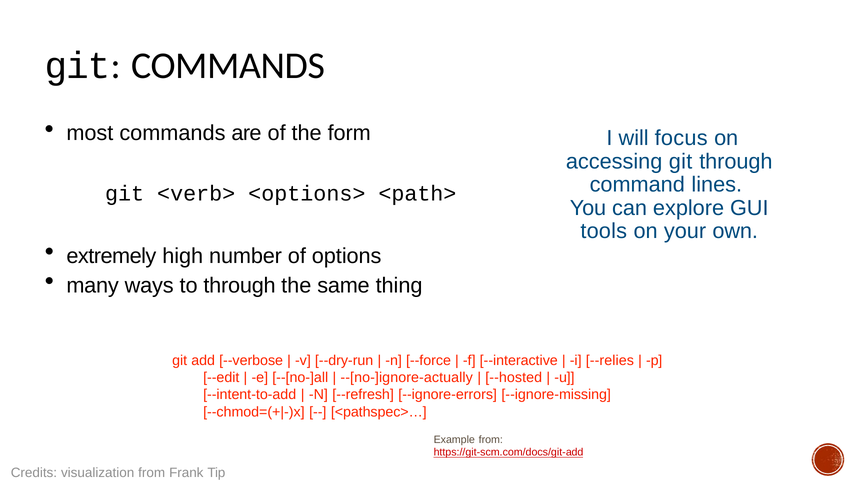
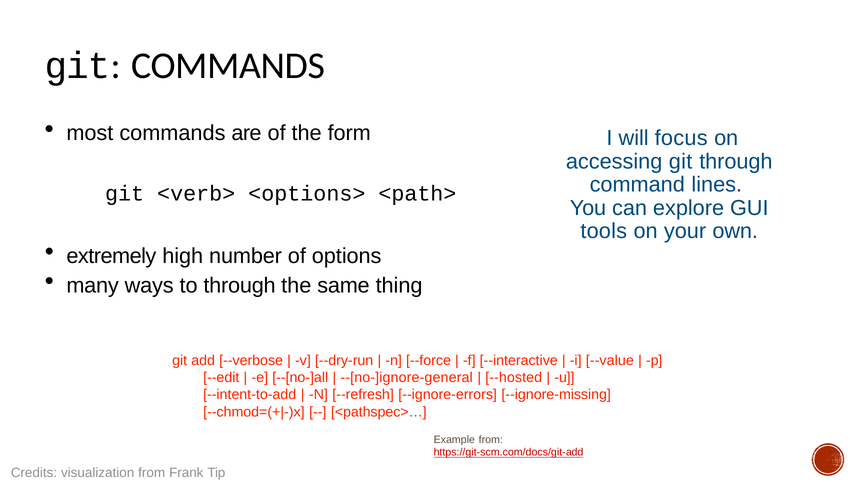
--relies: --relies -> --value
--[no-]ignore-actually: --[no-]ignore-actually -> --[no-]ignore-general
